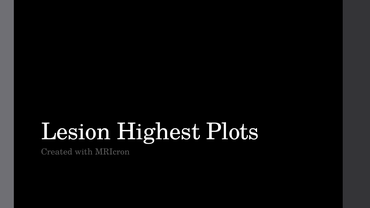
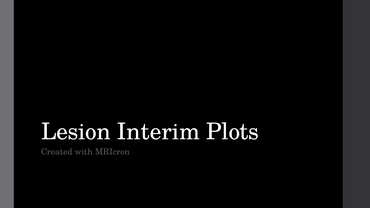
Highest: Highest -> Interim
